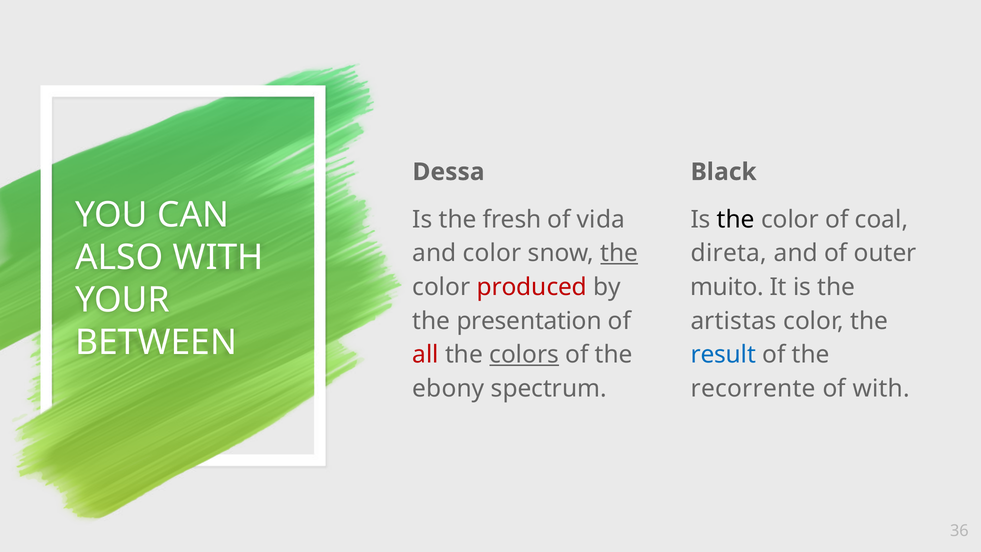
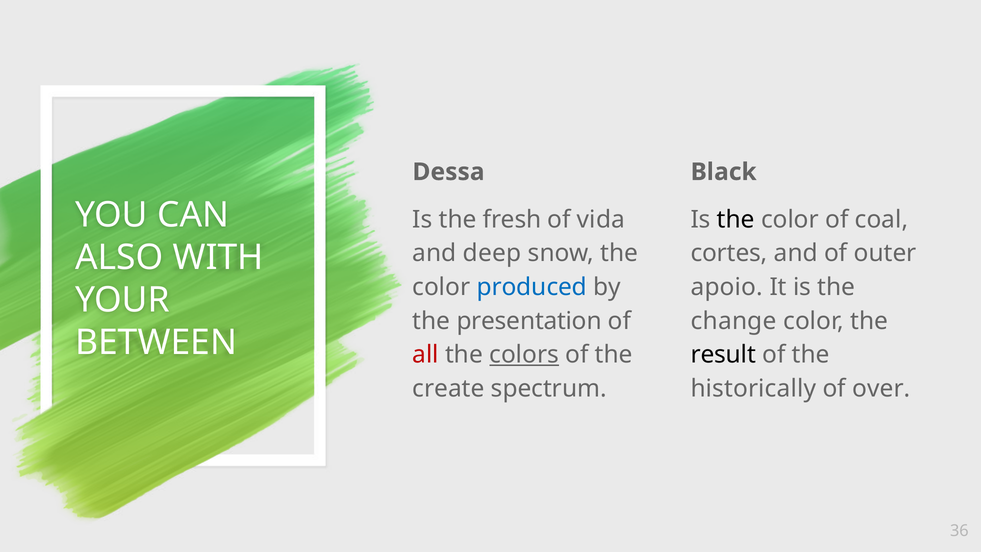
and color: color -> deep
the at (619, 253) underline: present -> none
direta: direta -> cortes
produced colour: red -> blue
muito: muito -> apoio
artistas: artistas -> change
result colour: blue -> black
ebony: ebony -> create
recorrente: recorrente -> historically
of with: with -> over
